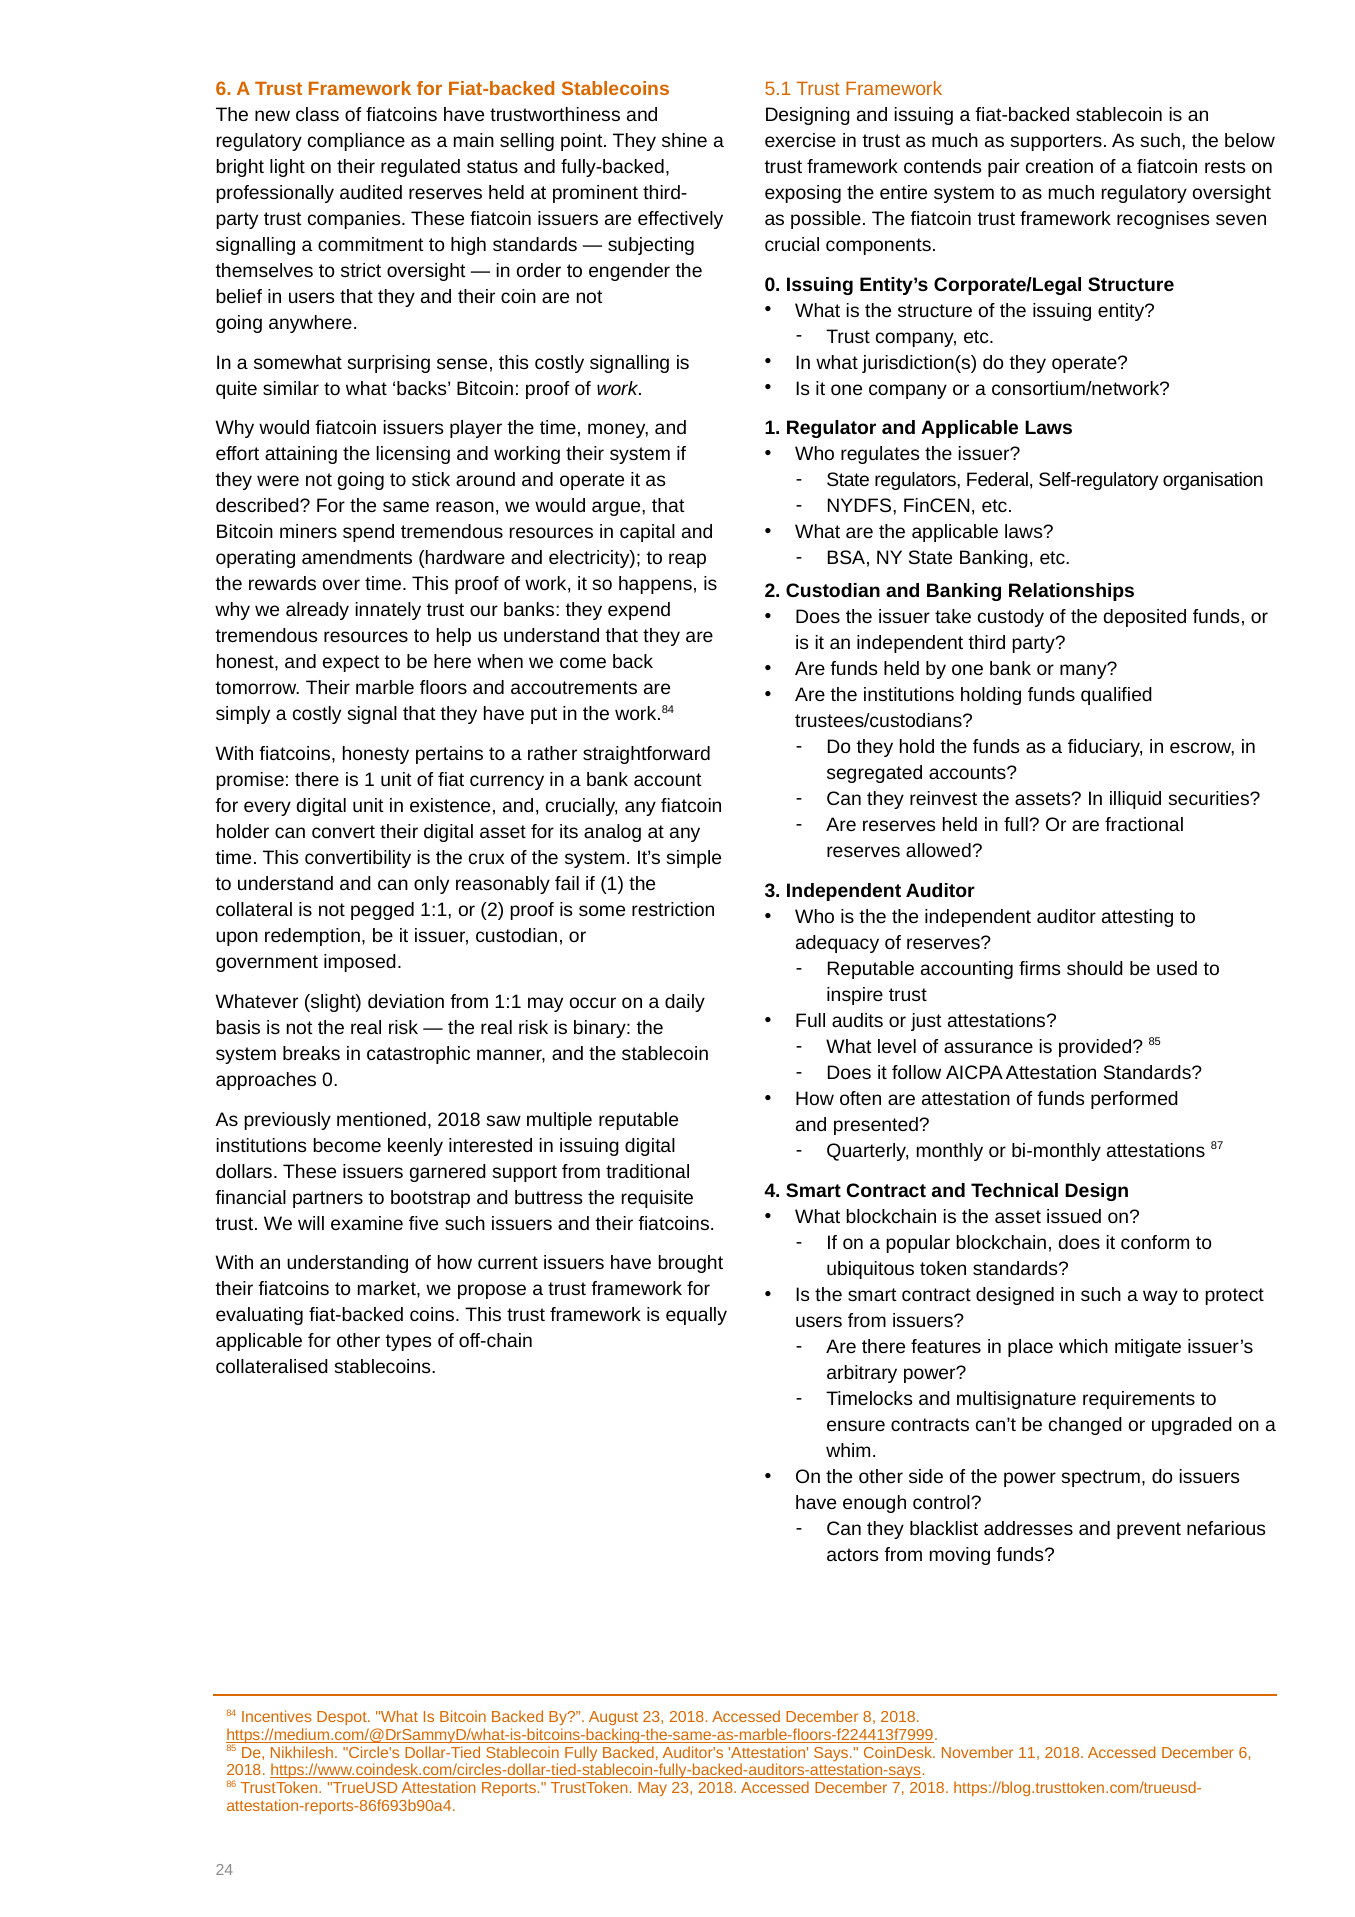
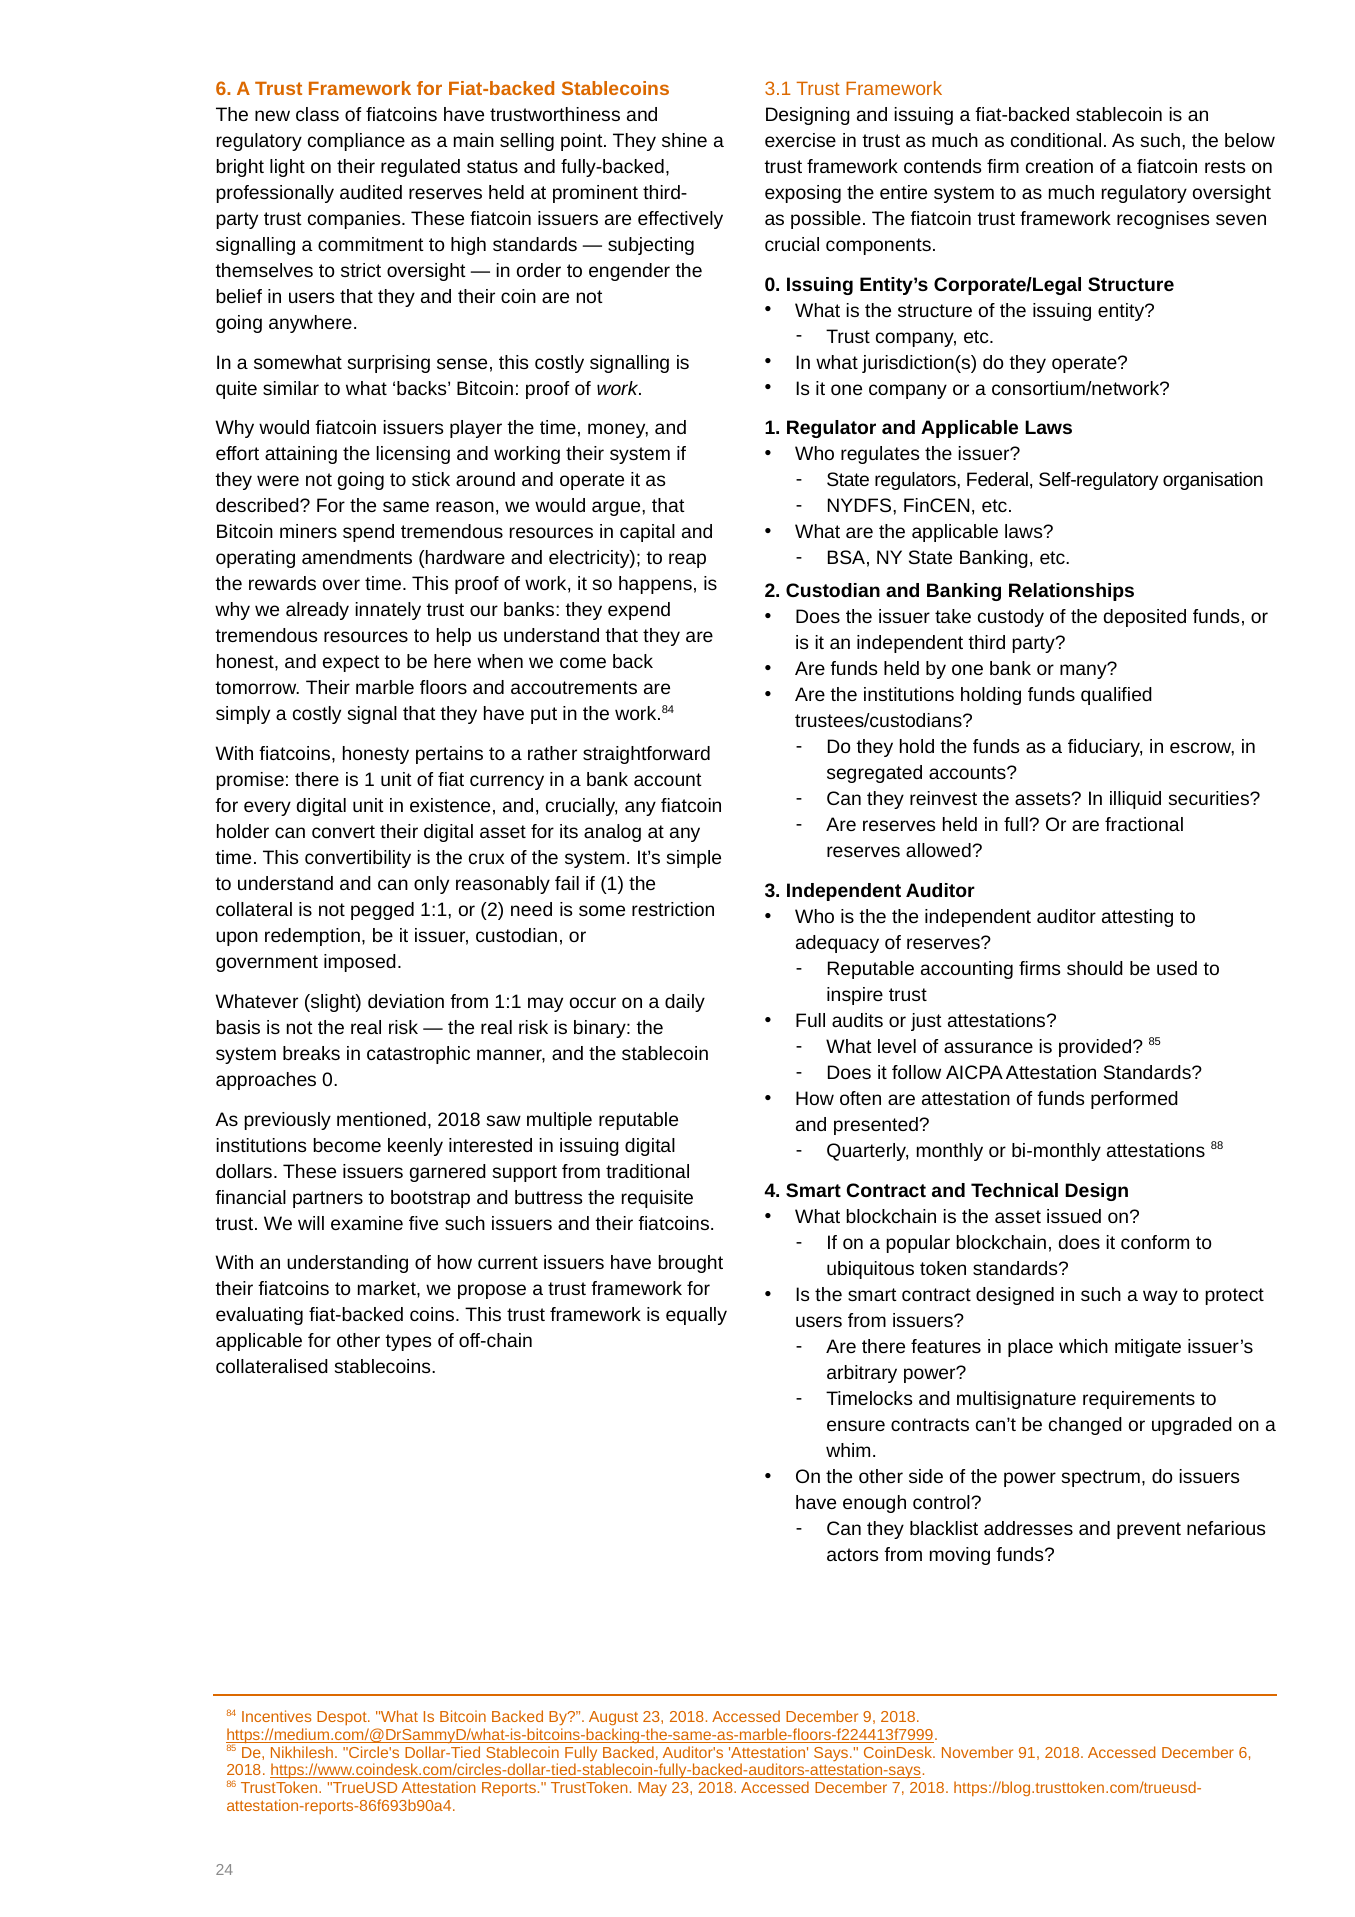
5.1: 5.1 -> 3.1
supporters: supporters -> conditional
pair: pair -> firm
2 proof: proof -> need
87: 87 -> 88
8: 8 -> 9
11: 11 -> 91
